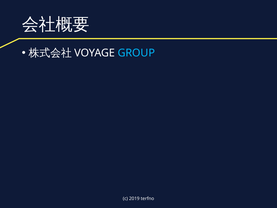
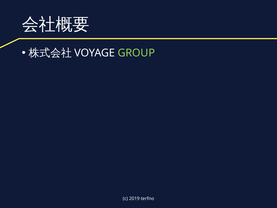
GROUP colour: light blue -> light green
